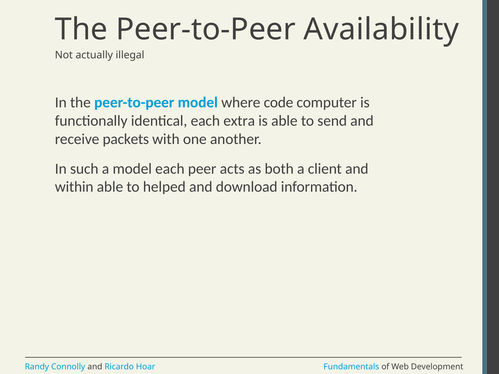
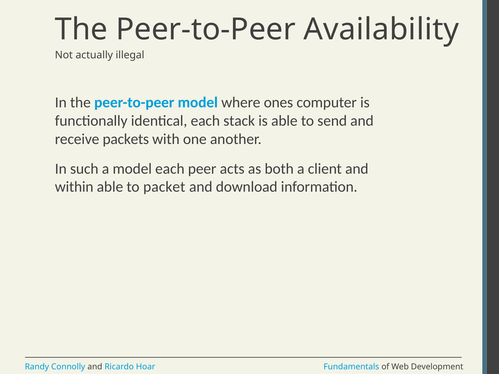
code: code -> ones
extra: extra -> stack
helped: helped -> packet
